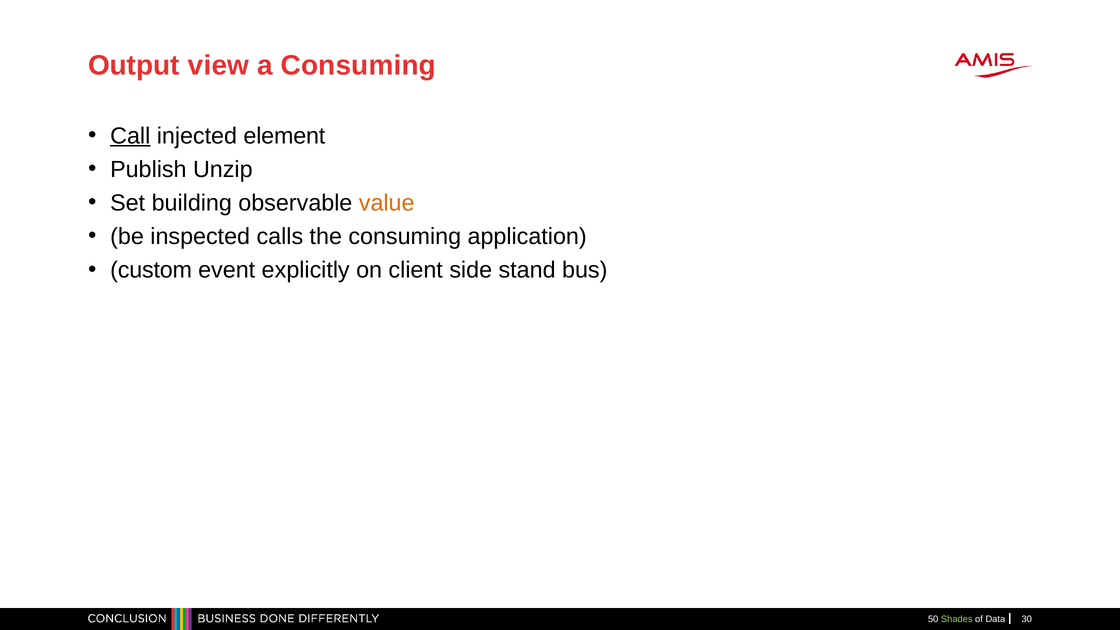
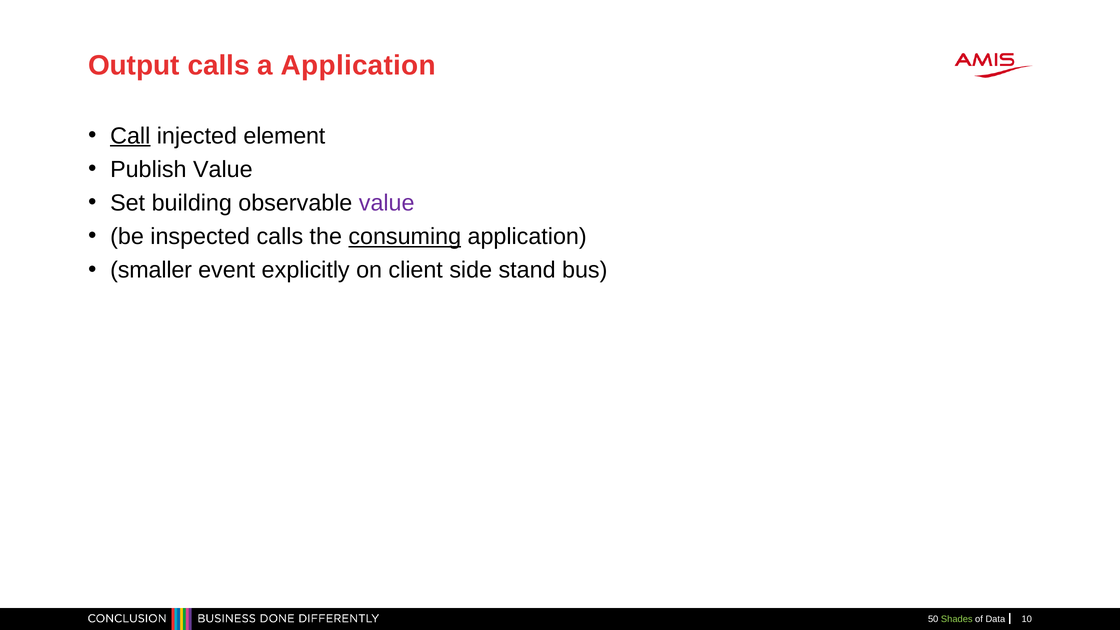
Output view: view -> calls
a Consuming: Consuming -> Application
Publish Unzip: Unzip -> Value
value at (387, 203) colour: orange -> purple
consuming at (405, 237) underline: none -> present
custom: custom -> smaller
30: 30 -> 10
